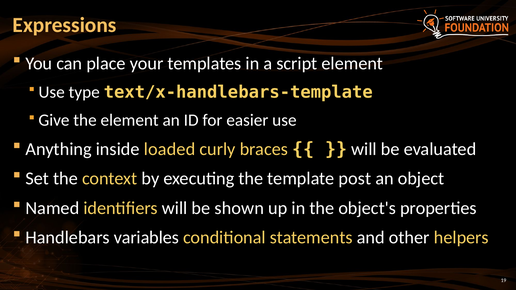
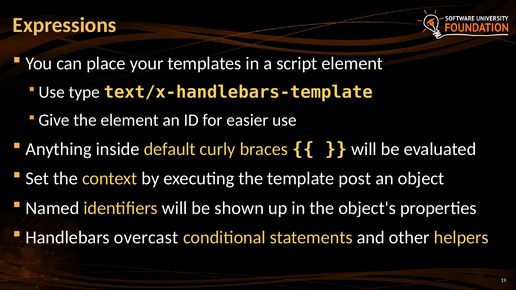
loaded: loaded -> default
variables: variables -> overcast
